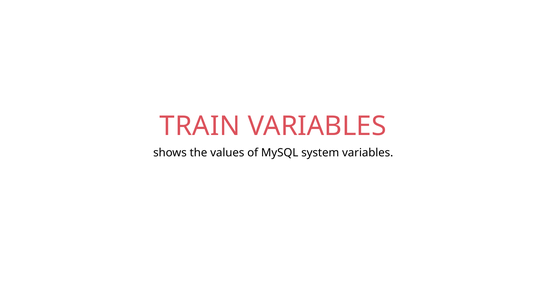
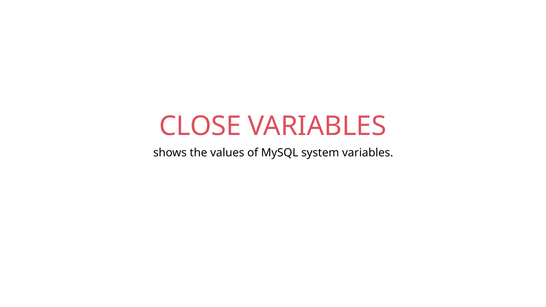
TRAIN: TRAIN -> CLOSE
